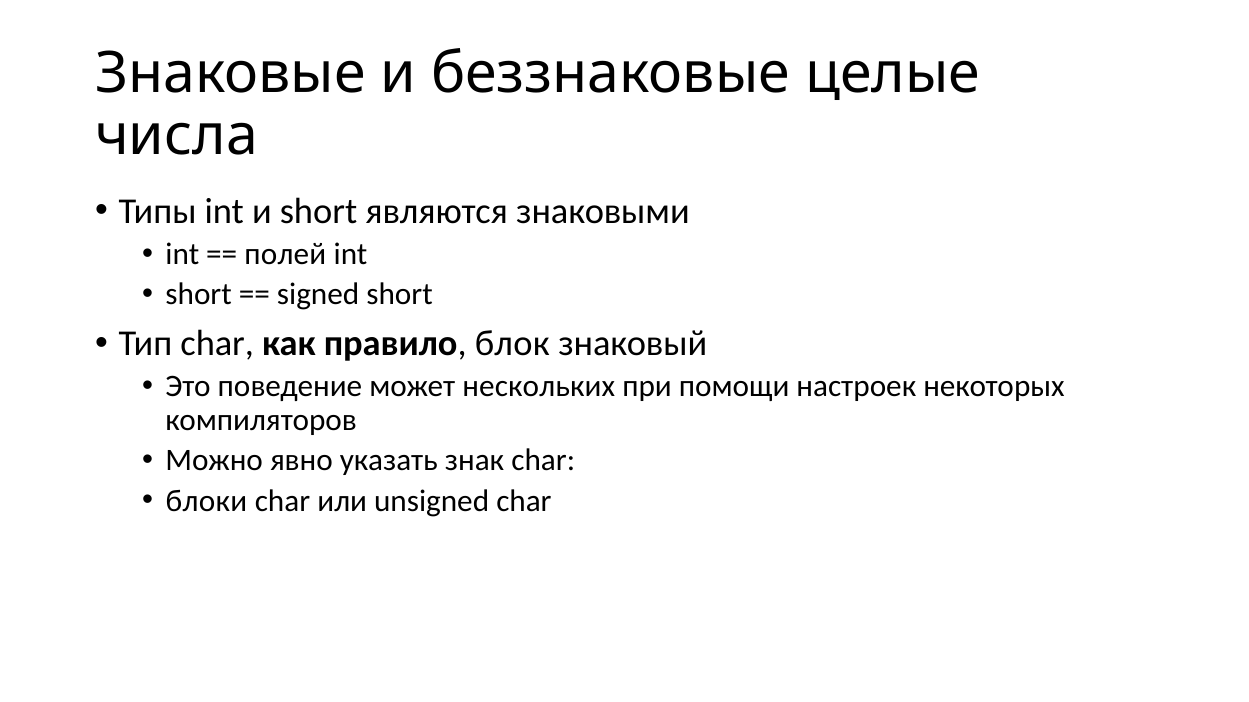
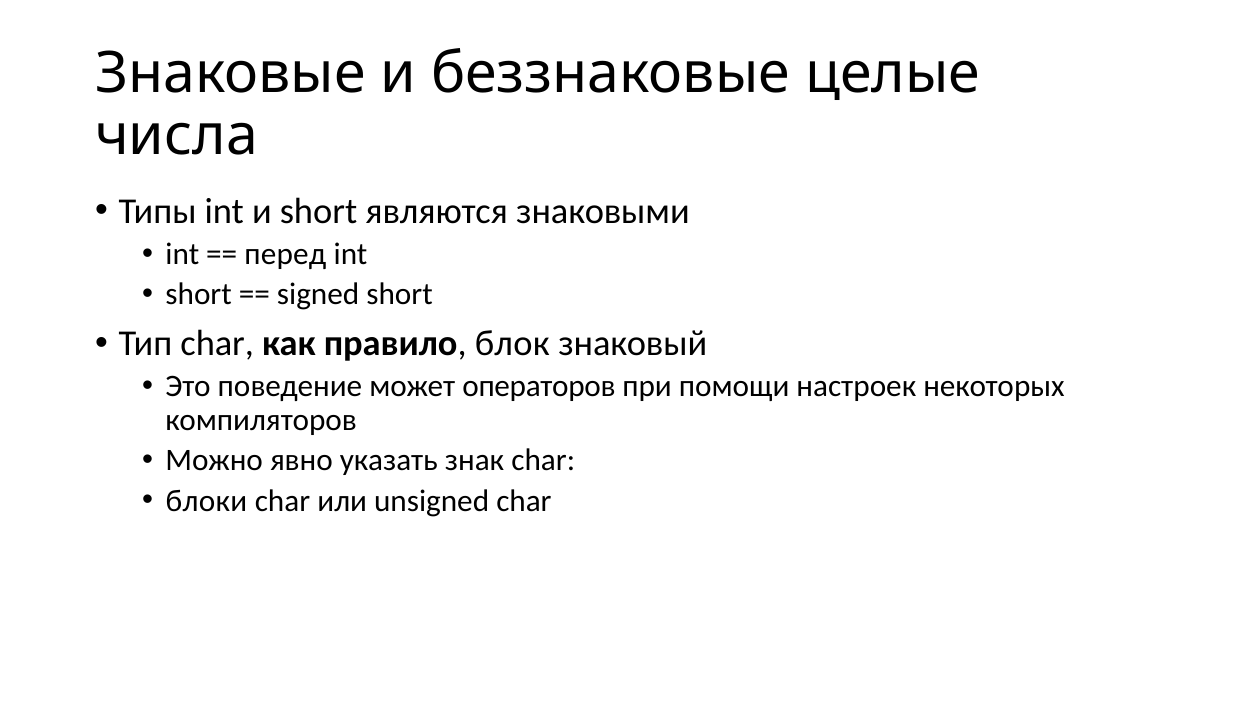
полей: полей -> перед
нескольких: нескольких -> операторов
